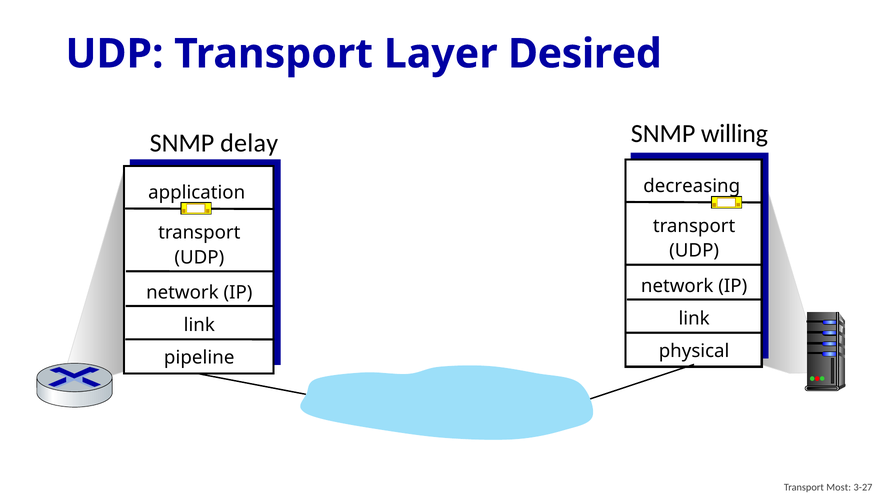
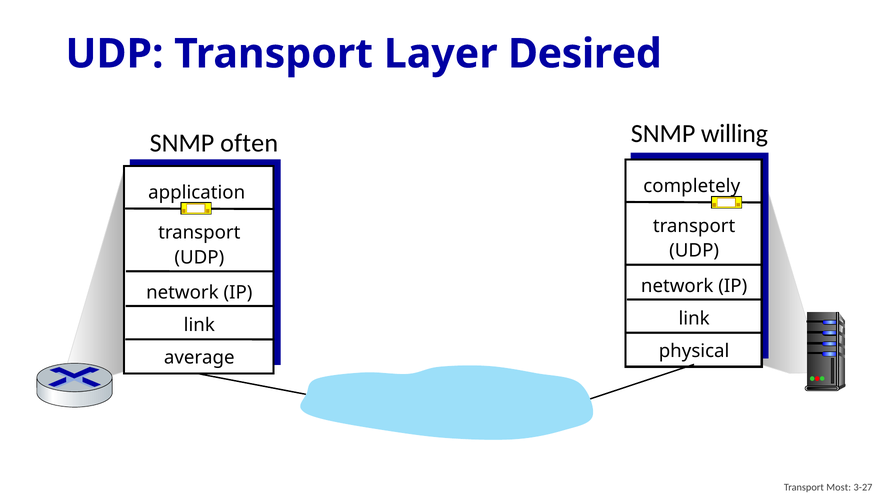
delay: delay -> often
decreasing: decreasing -> completely
pipeline: pipeline -> average
